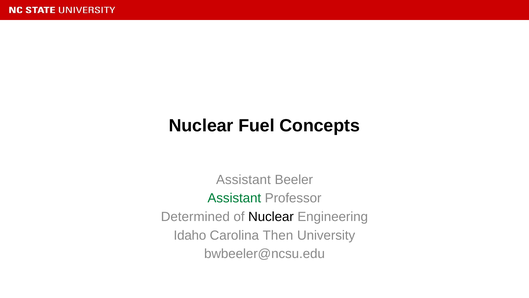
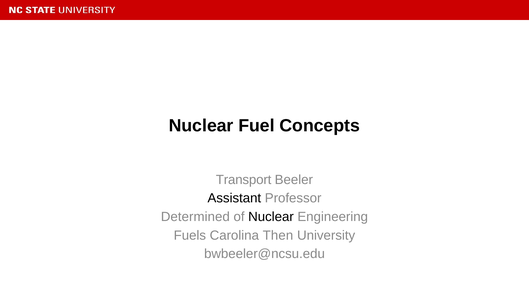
Assistant at (243, 179): Assistant -> Transport
Assistant at (234, 198) colour: green -> black
Idaho: Idaho -> Fuels
